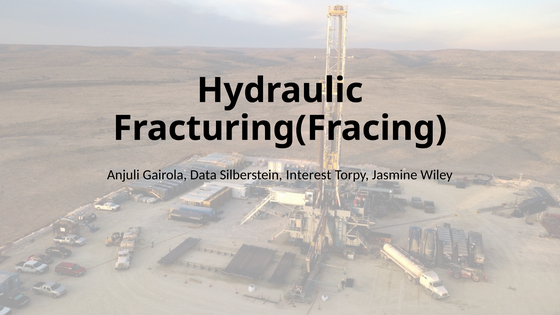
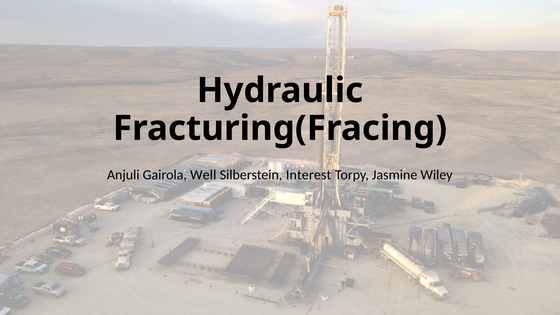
Data: Data -> Well
